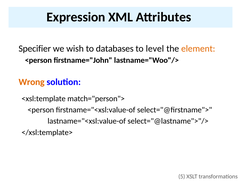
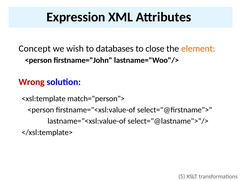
Specifier: Specifier -> Concept
level: level -> close
Wrong colour: orange -> red
